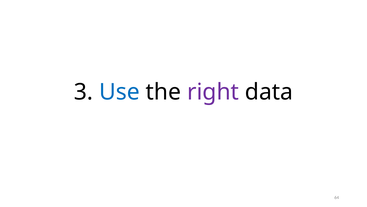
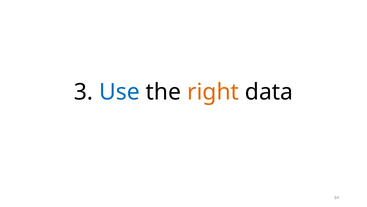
right colour: purple -> orange
